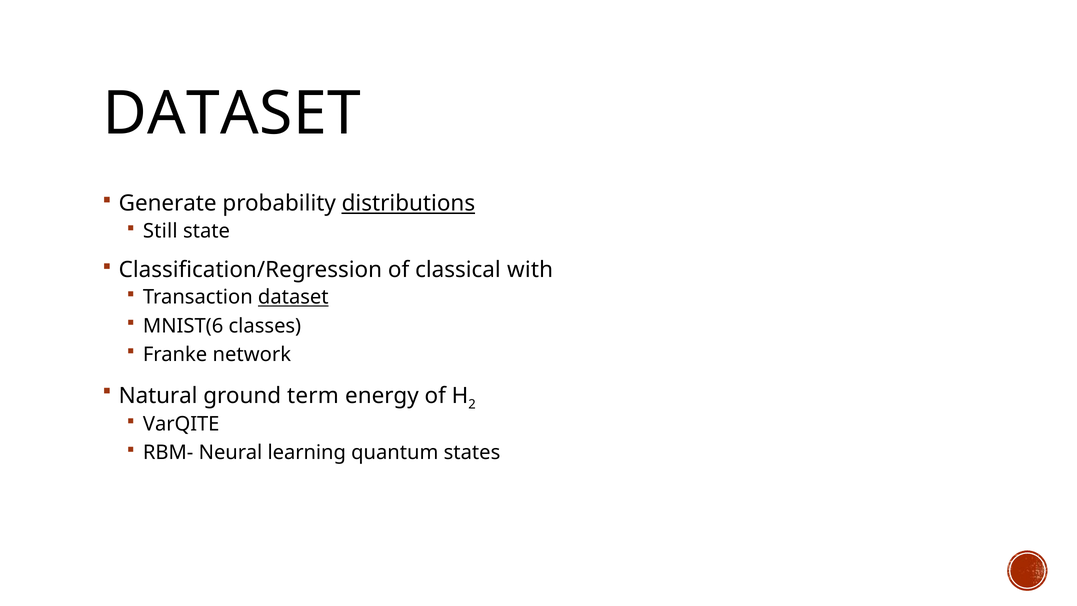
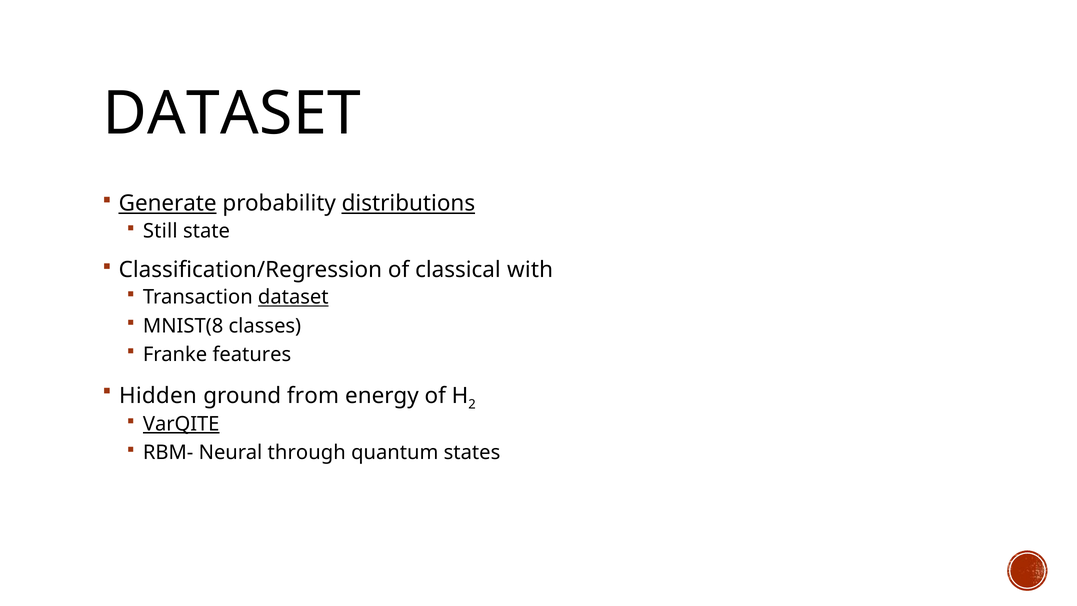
Generate underline: none -> present
MNIST(6: MNIST(6 -> MNIST(8
network: network -> features
Natural: Natural -> Hidden
term: term -> from
VarQITE underline: none -> present
learning: learning -> through
